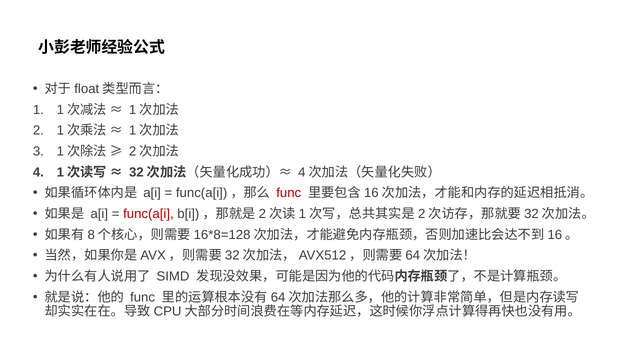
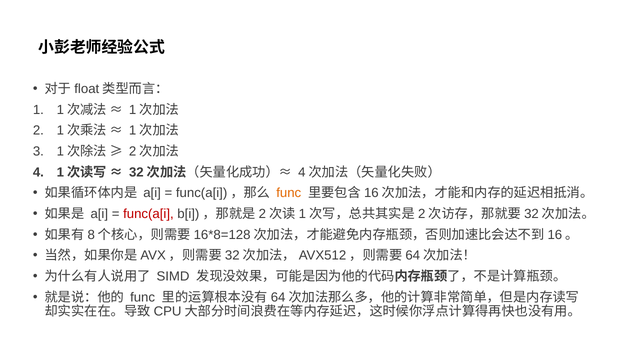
func at (289, 193) colour: red -> orange
